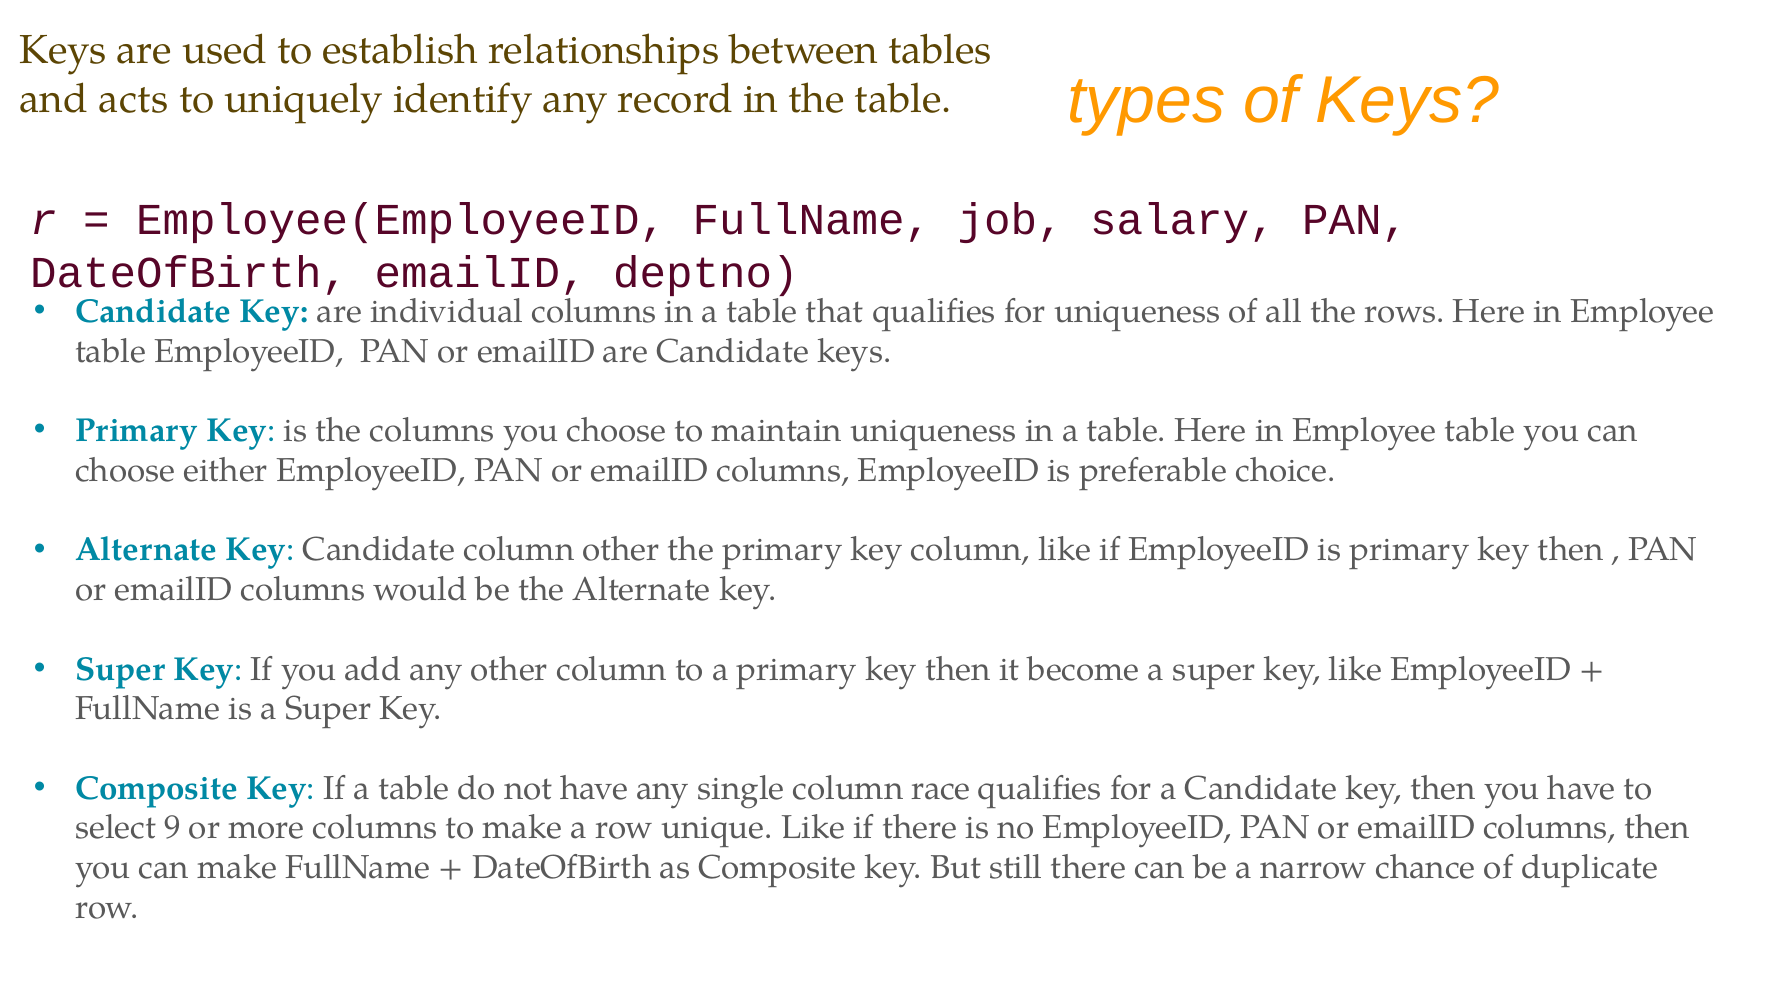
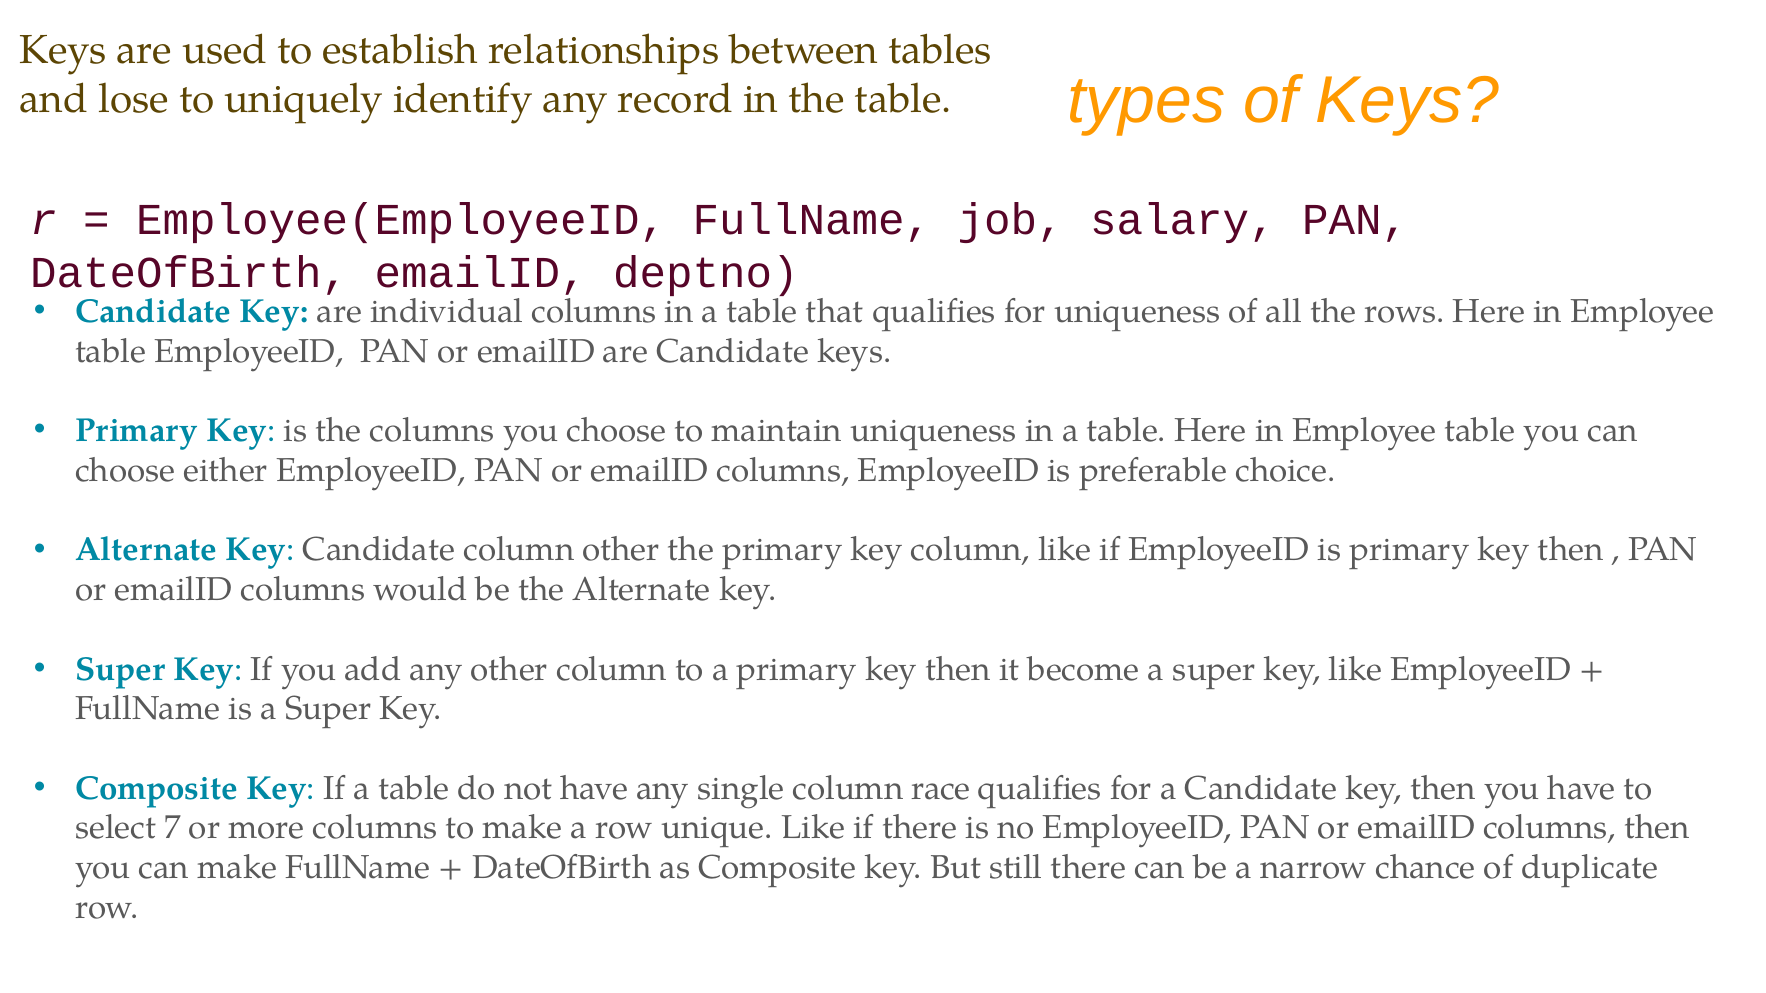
acts: acts -> lose
9: 9 -> 7
